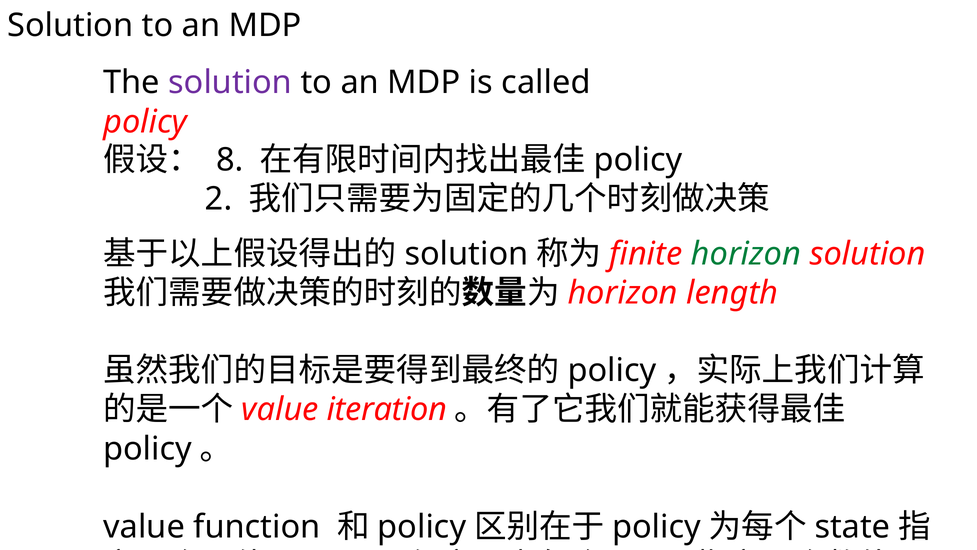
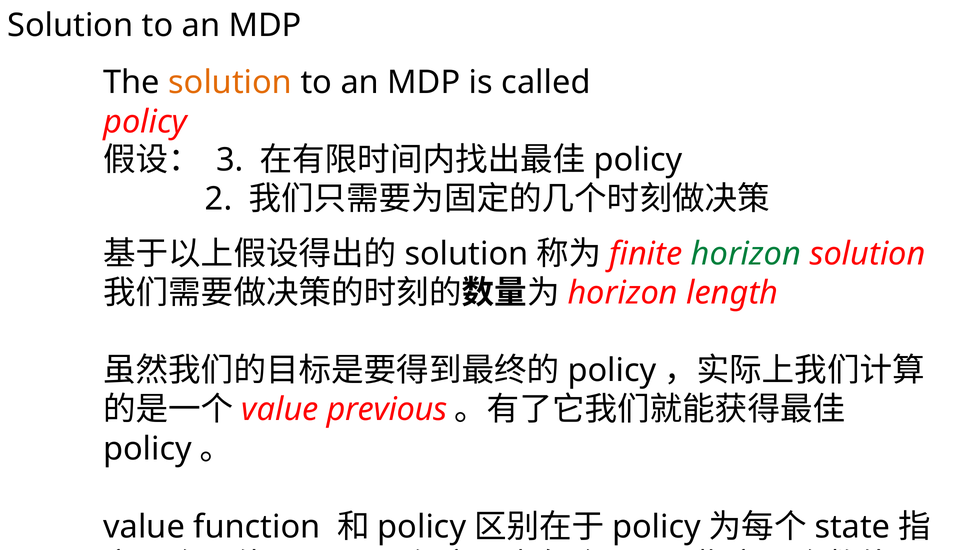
solution at (230, 83) colour: purple -> orange
8: 8 -> 3
iteration: iteration -> previous
